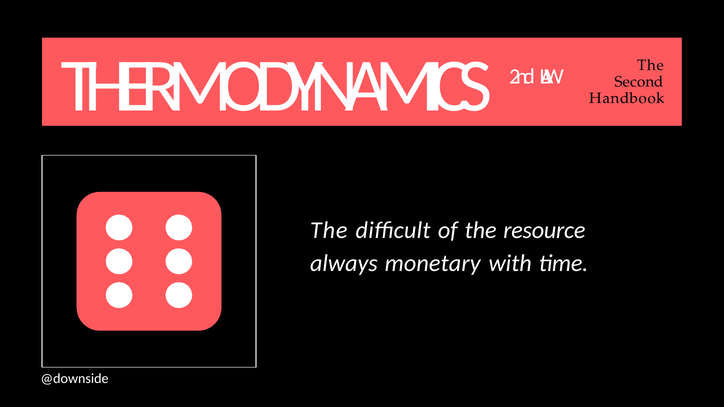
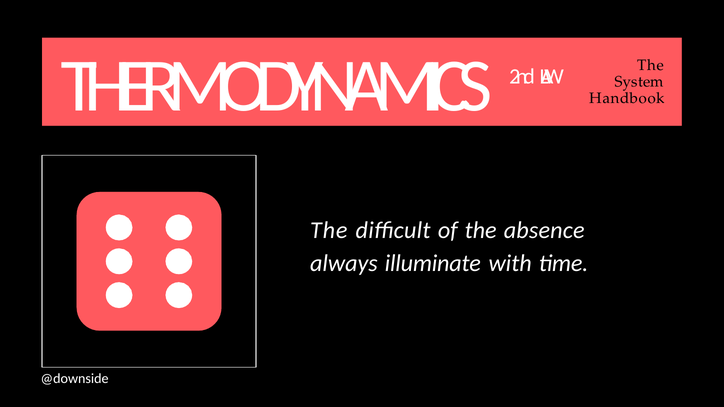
Second: Second -> System
resource: resource -> absence
monetary: monetary -> illuminate
